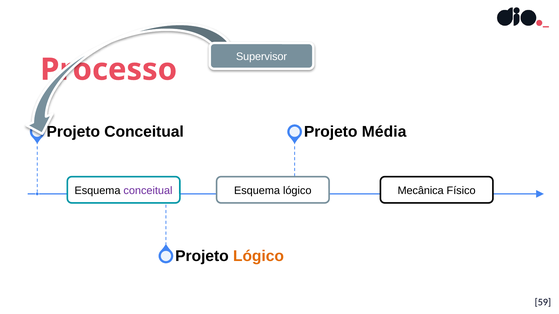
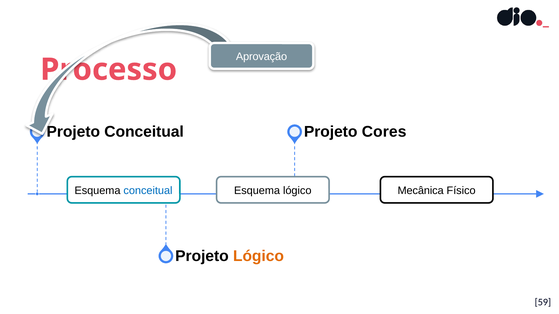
Supervisor: Supervisor -> Aprovação
Média: Média -> Cores
conceitual at (148, 191) colour: purple -> blue
